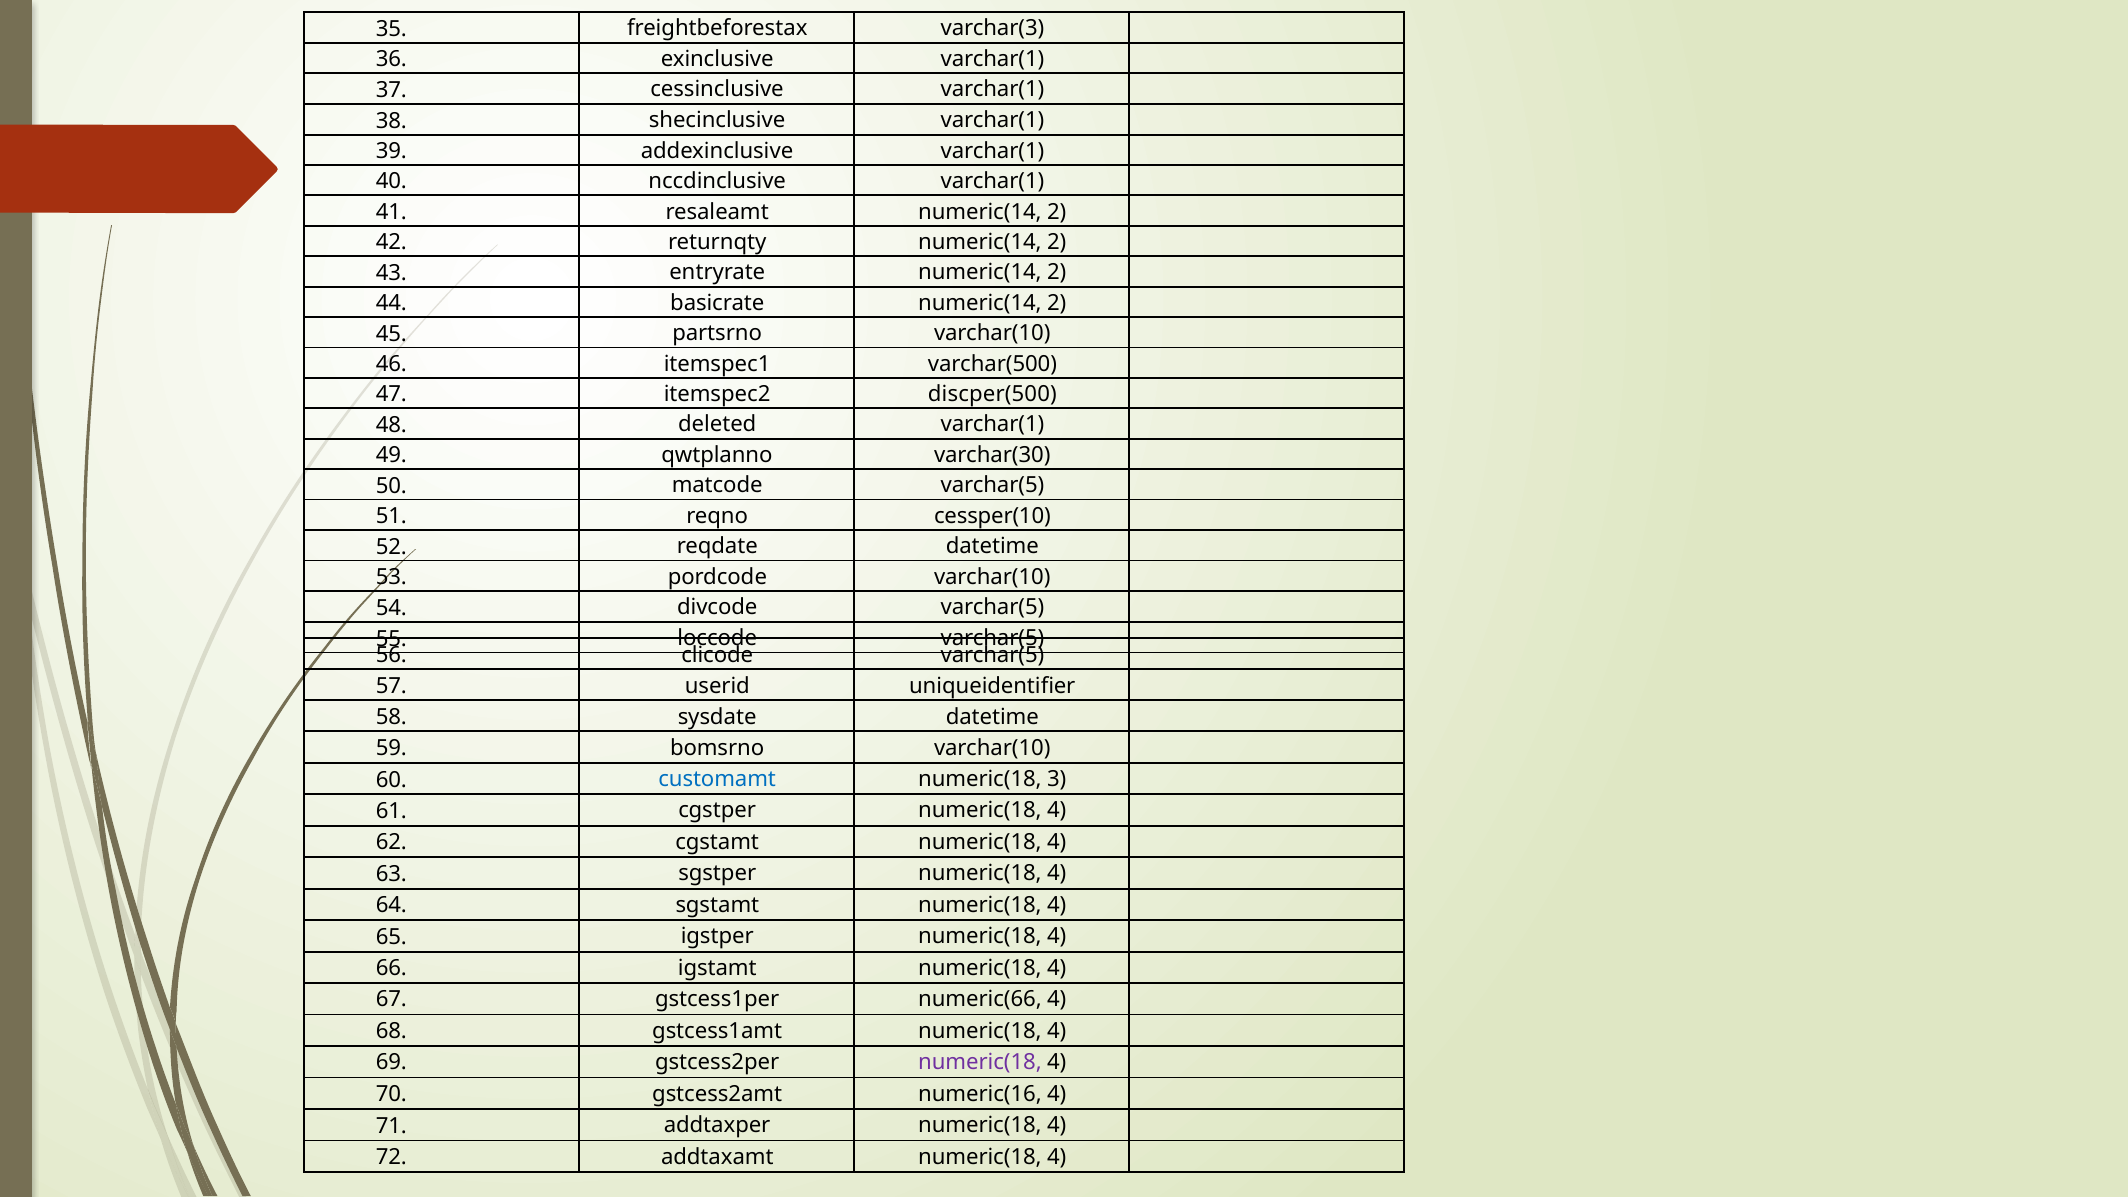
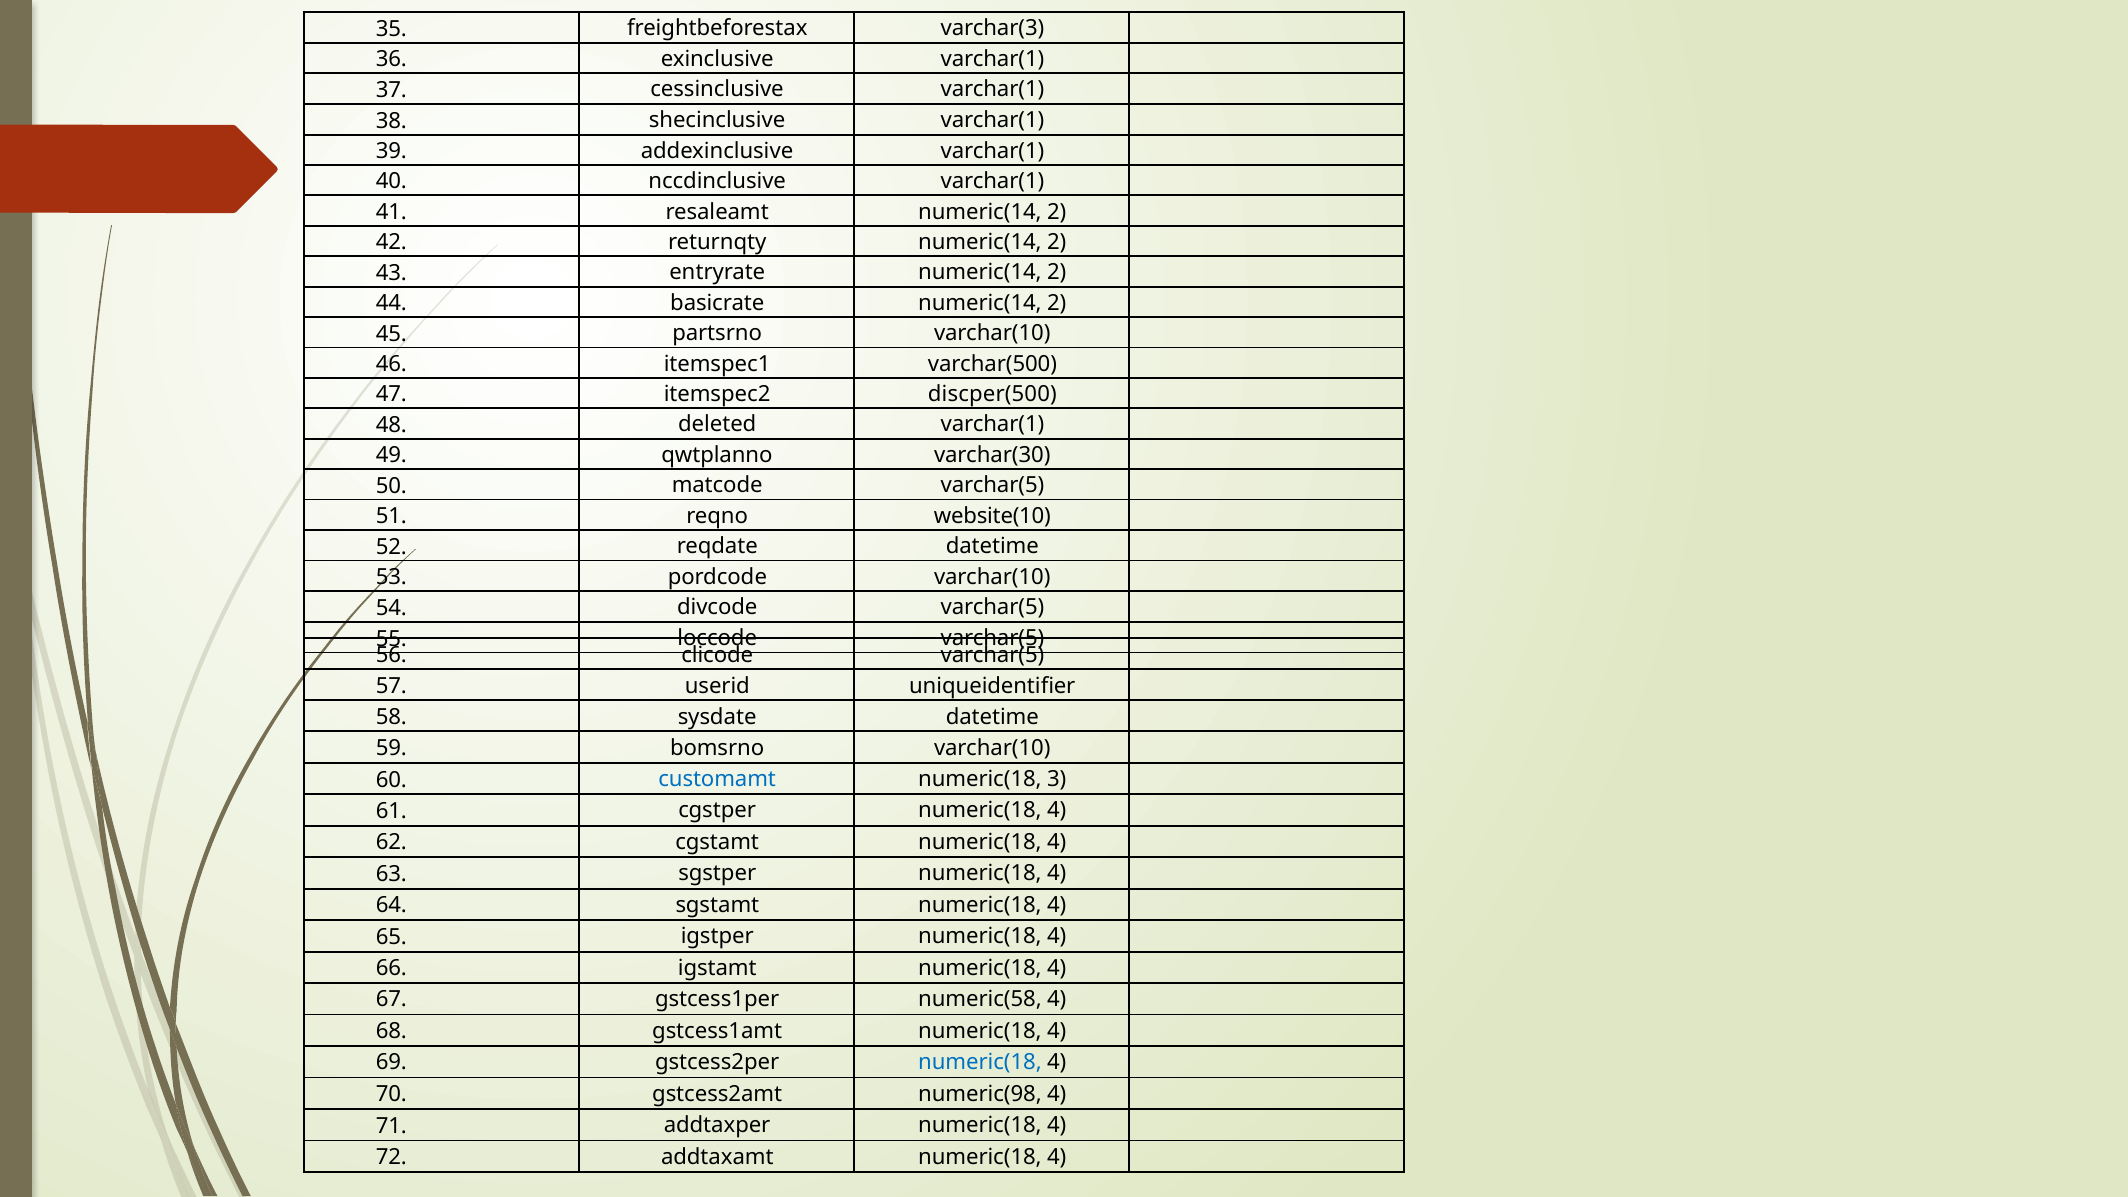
cessper(10: cessper(10 -> website(10
numeric(66: numeric(66 -> numeric(58
numeric(18 at (980, 1062) colour: purple -> blue
numeric(16: numeric(16 -> numeric(98
